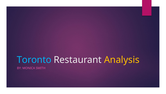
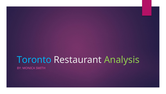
Analysis colour: yellow -> light green
